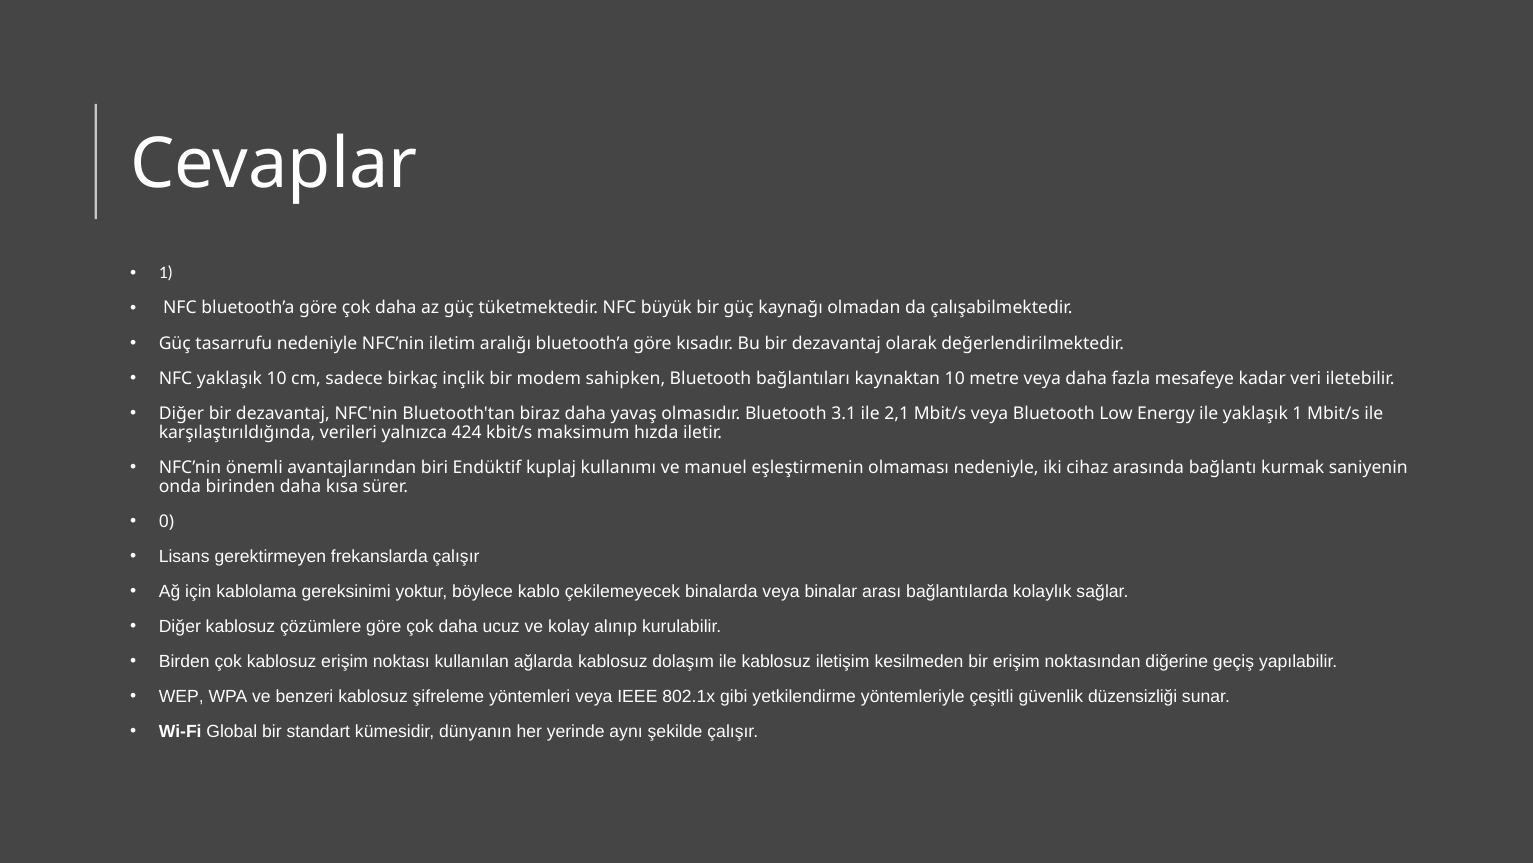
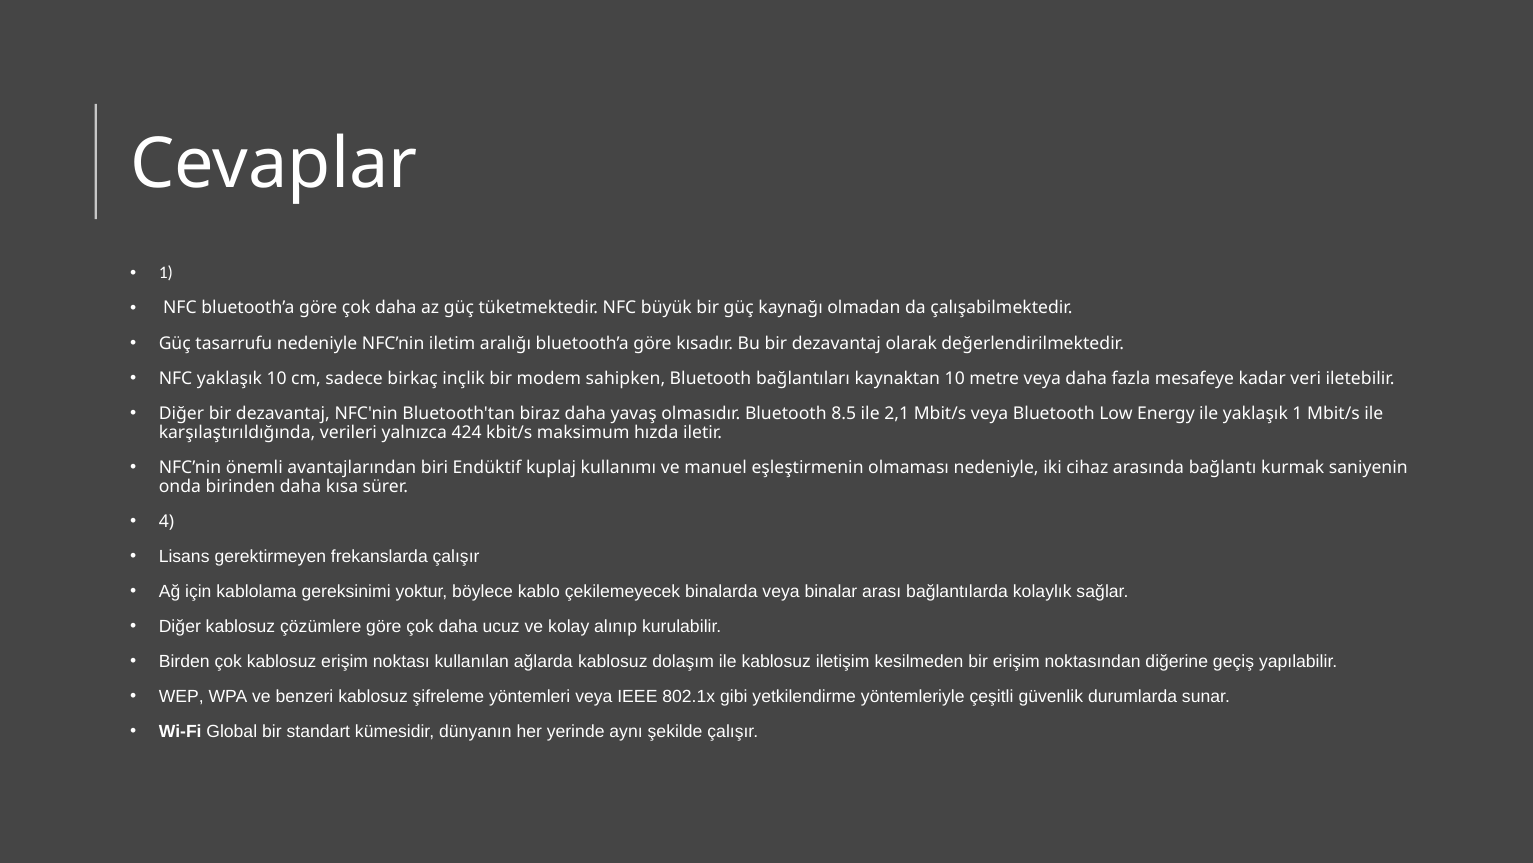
3.1: 3.1 -> 8.5
0: 0 -> 4
düzensizliği: düzensizliği -> durumlarda
